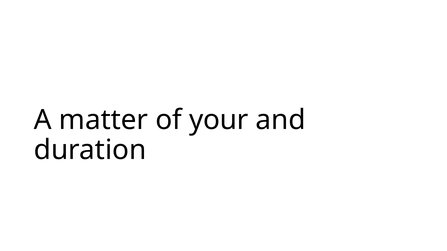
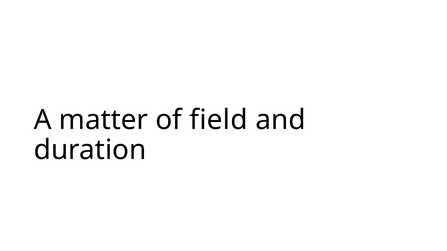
your: your -> field
